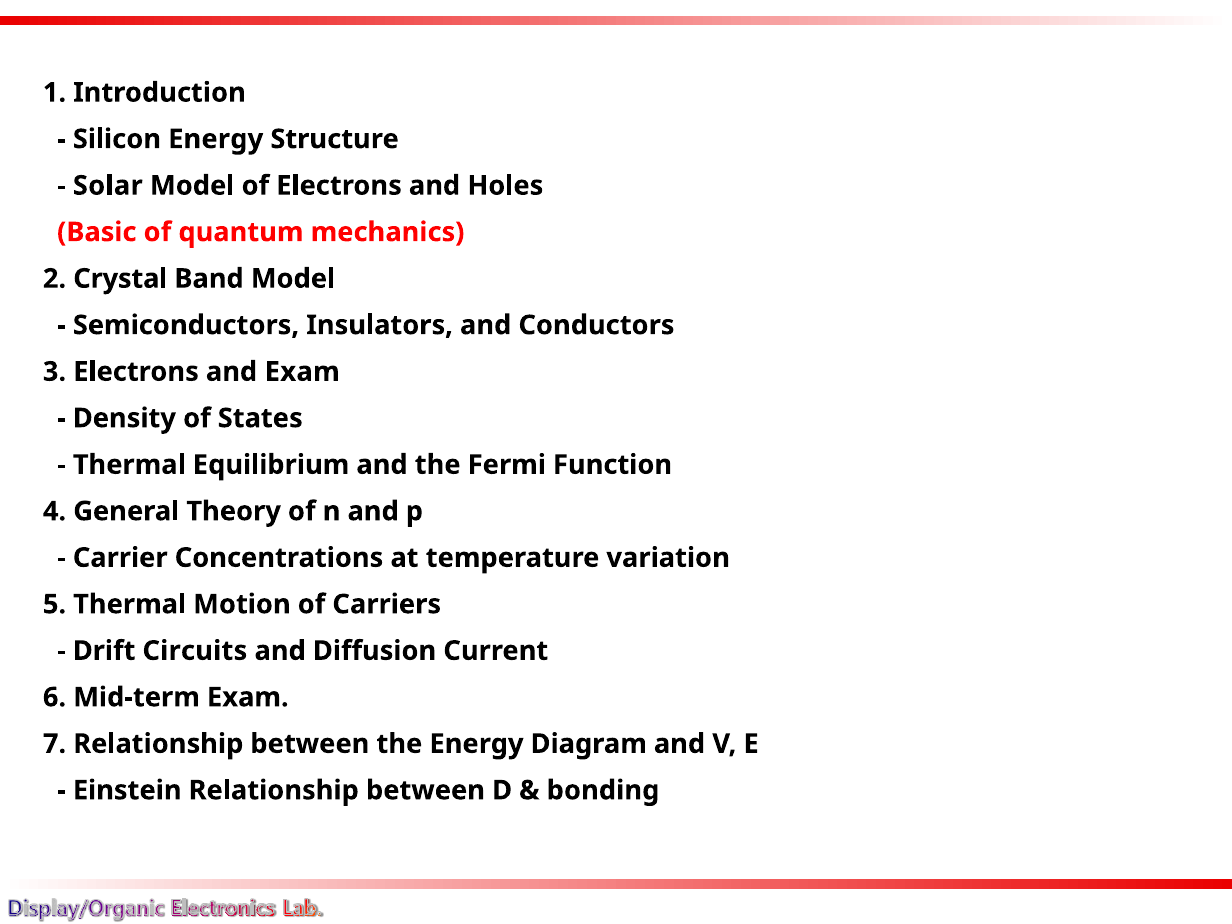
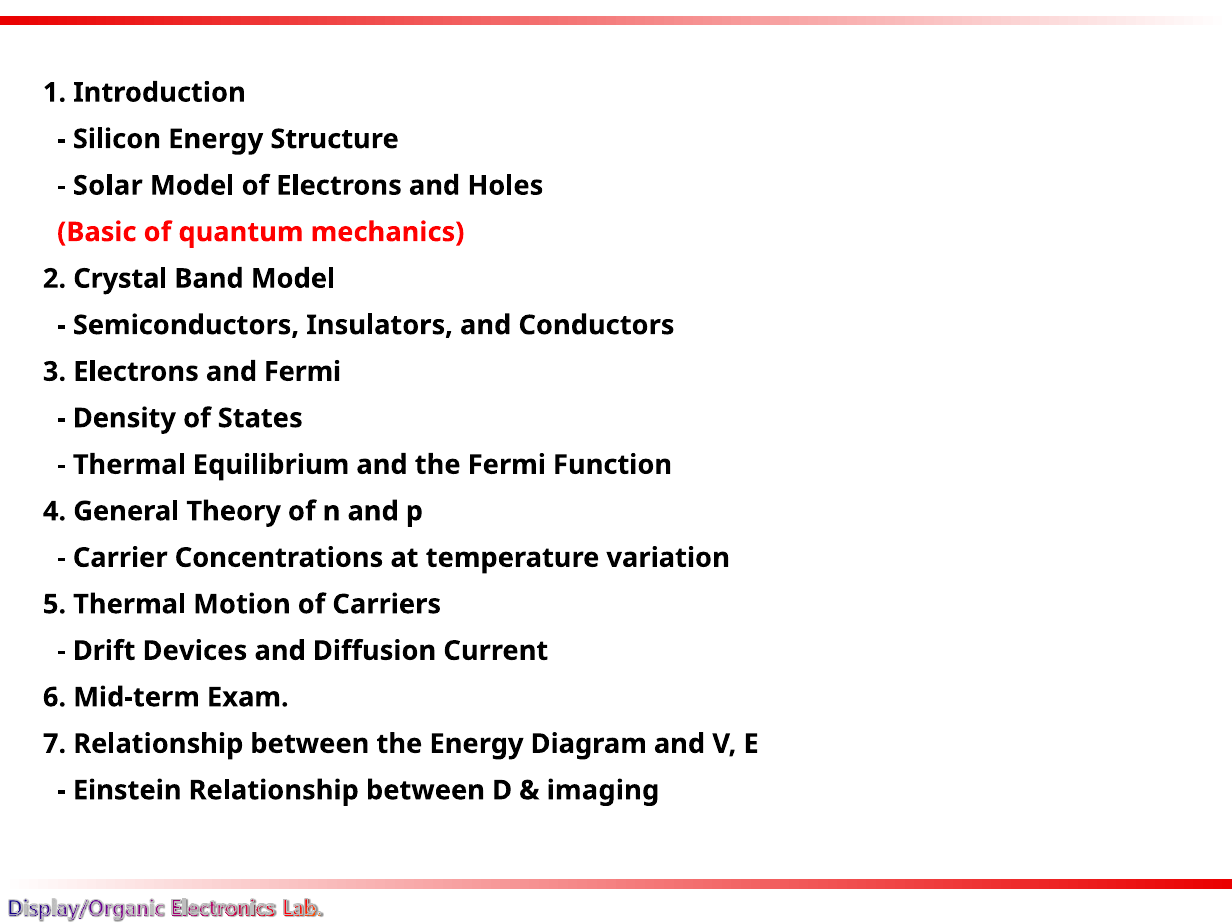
and Exam: Exam -> Fermi
Circuits: Circuits -> Devices
bonding: bonding -> imaging
